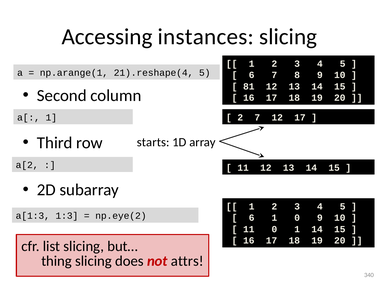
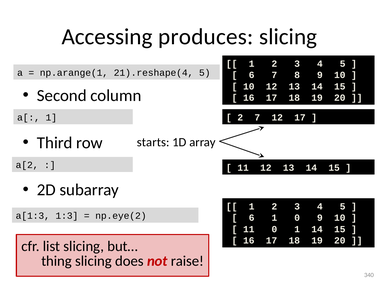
instances: instances -> produces
81 at (249, 87): 81 -> 10
attrs: attrs -> raise
